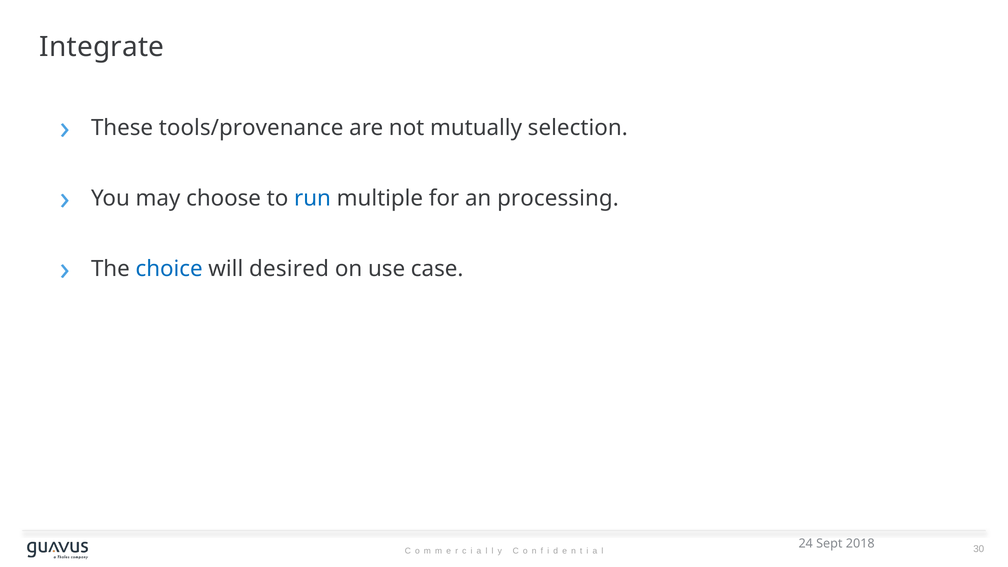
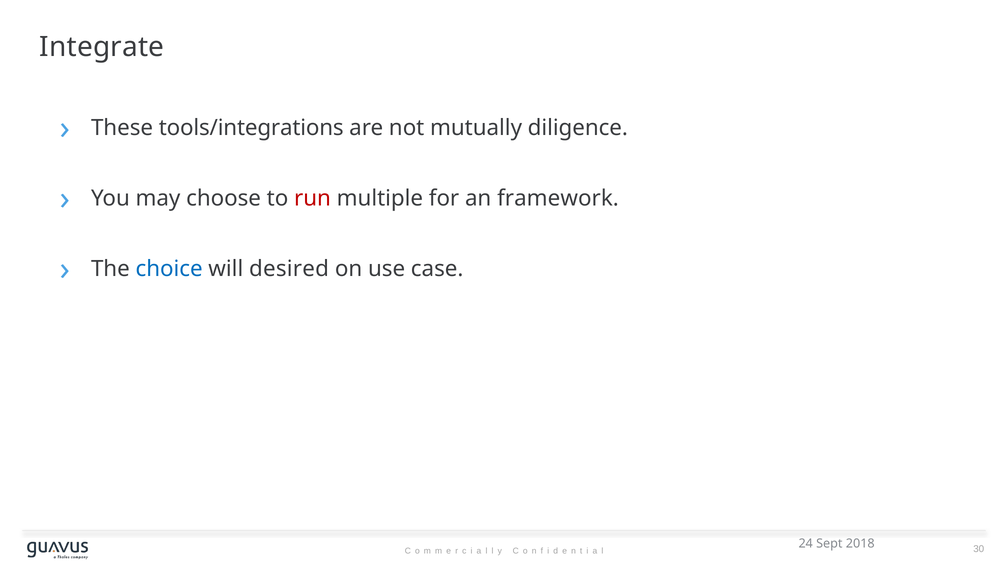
tools/provenance: tools/provenance -> tools/integrations
selection: selection -> diligence
run colour: blue -> red
processing: processing -> framework
